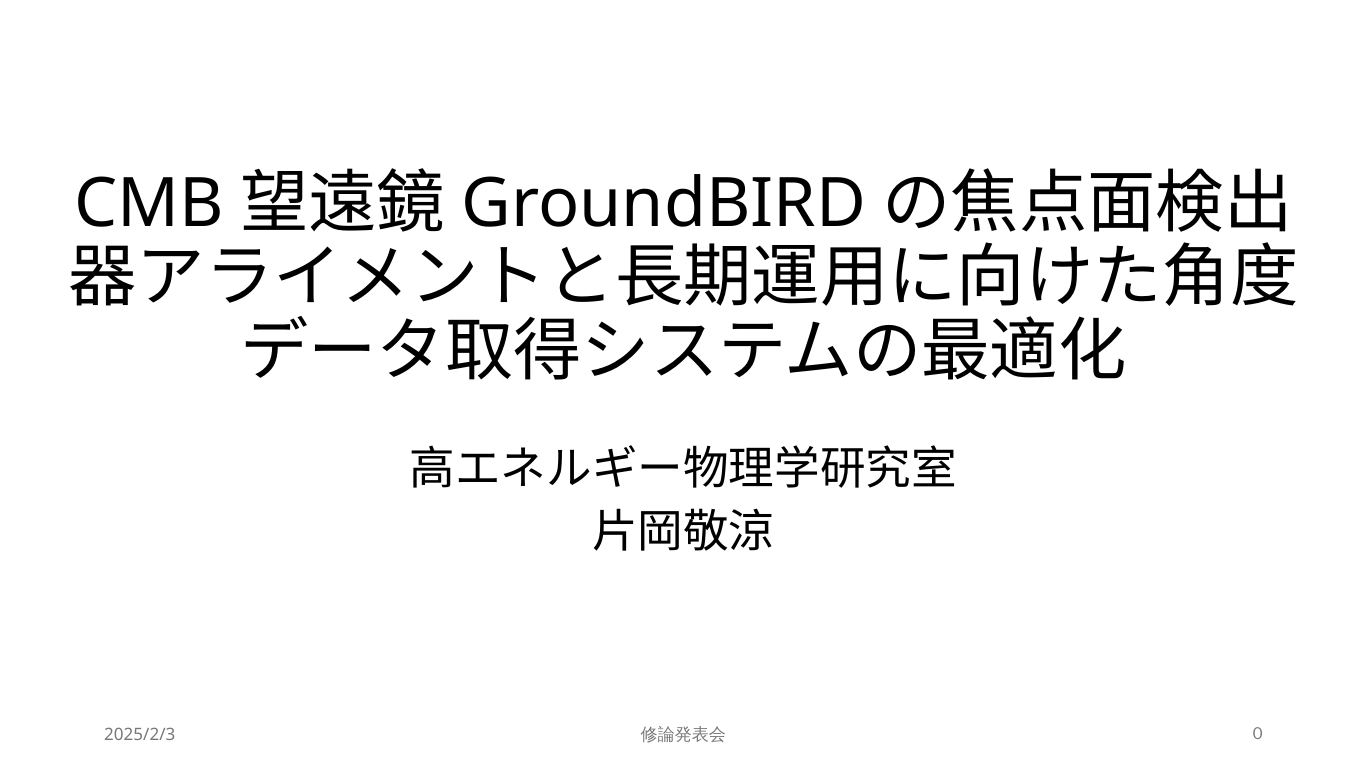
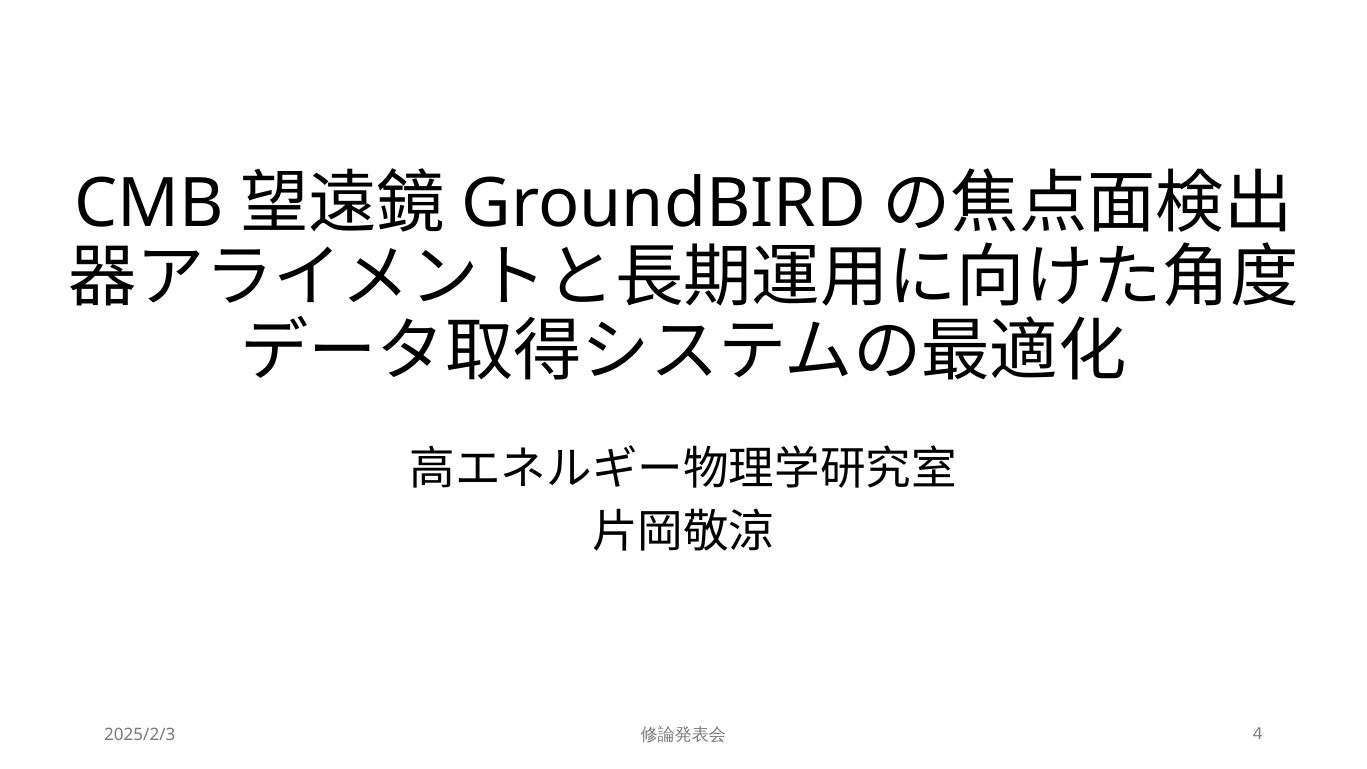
0: 0 -> 4
